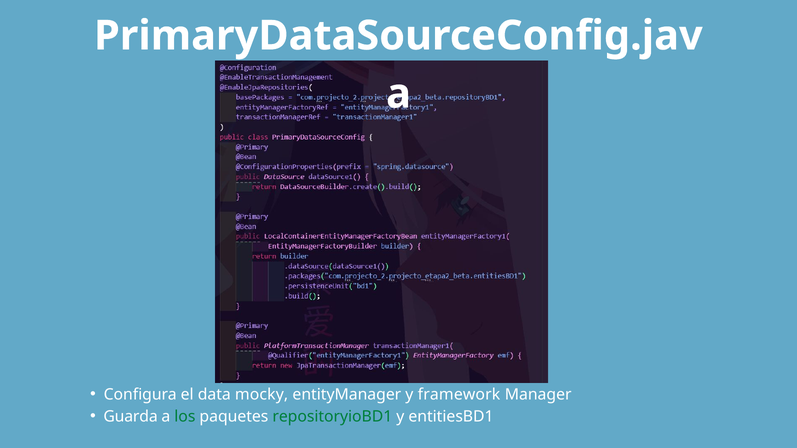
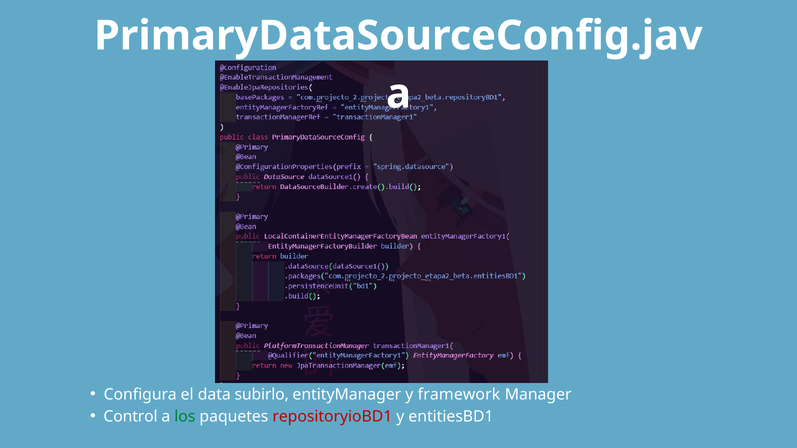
mocky: mocky -> subirlo
Guarda: Guarda -> Control
repositoryioBD1 colour: green -> red
